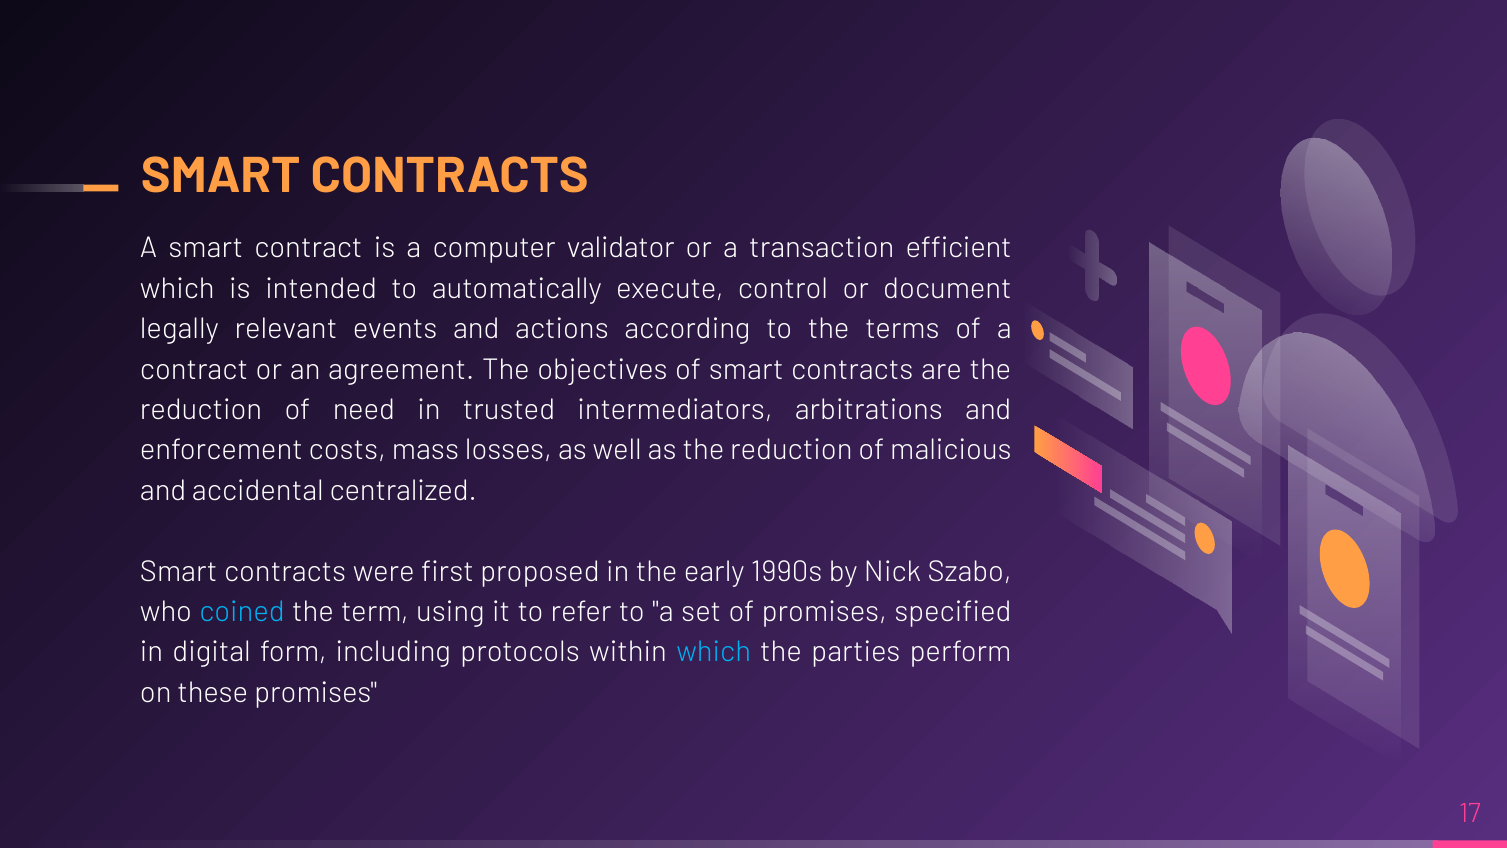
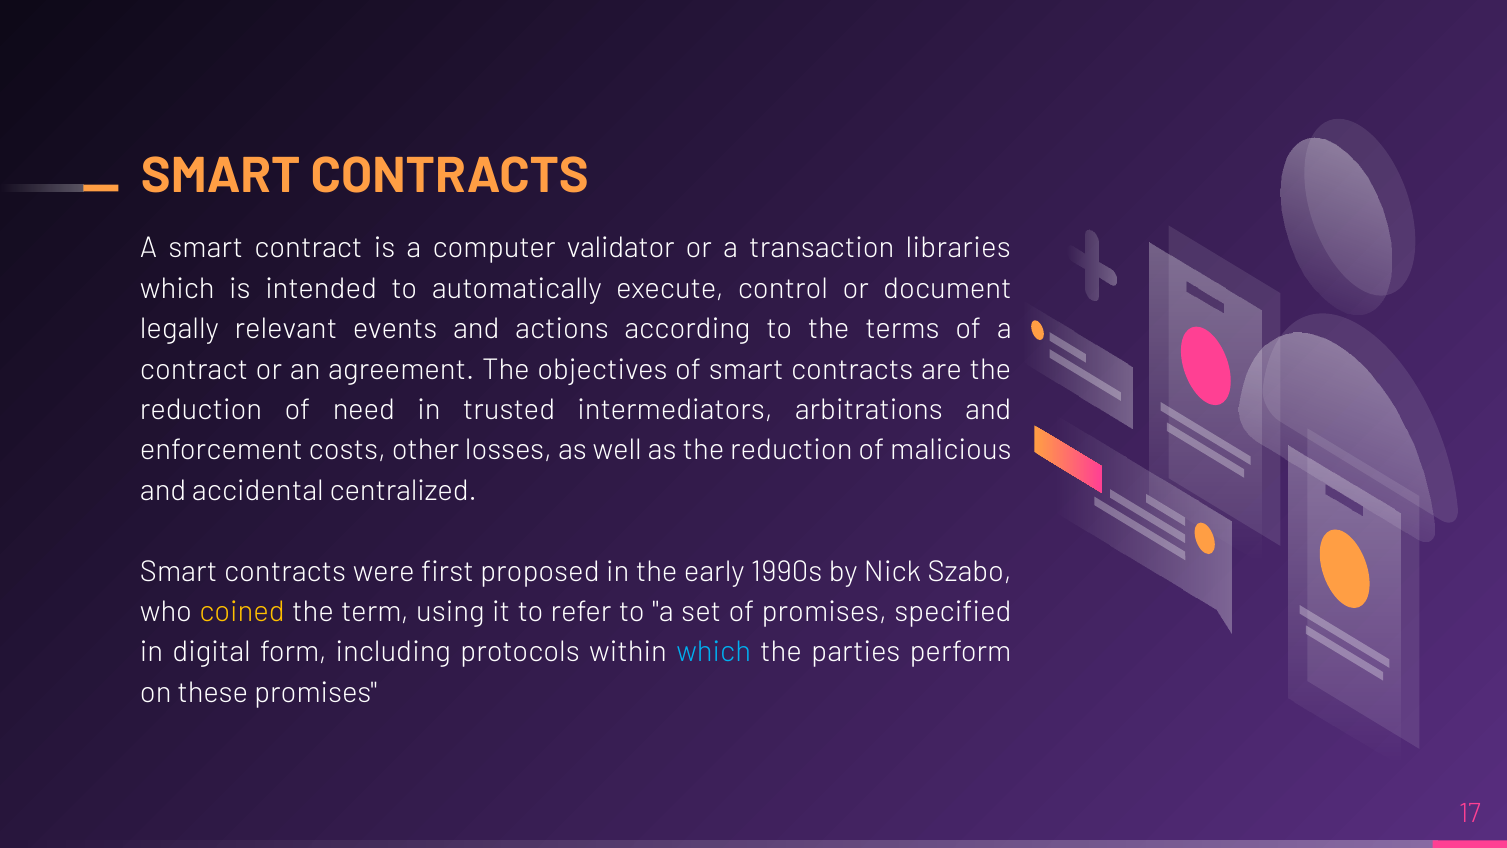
efficient: efficient -> libraries
mass: mass -> other
coined colour: light blue -> yellow
